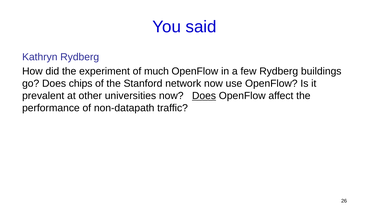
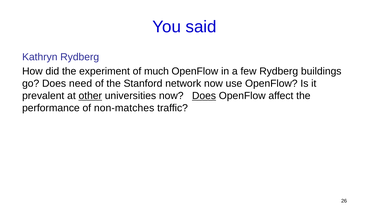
chips: chips -> need
other underline: none -> present
non-datapath: non-datapath -> non-matches
